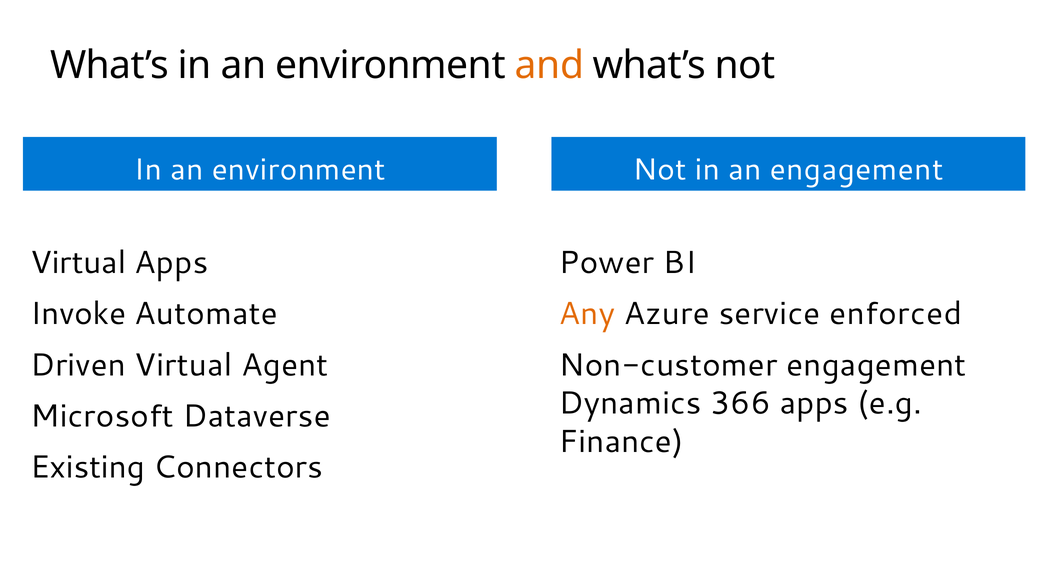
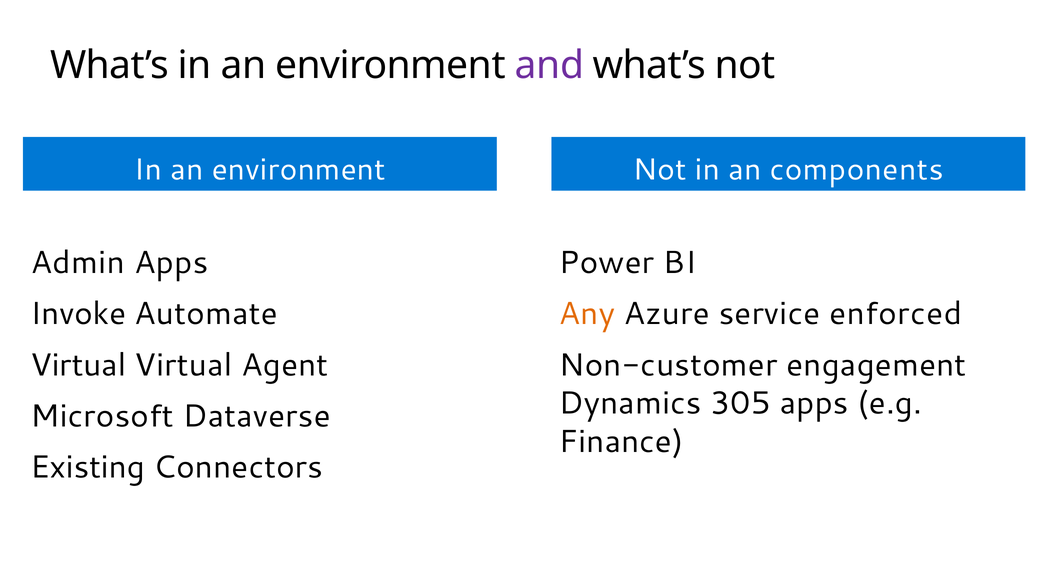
and colour: orange -> purple
an engagement: engagement -> components
Virtual at (78, 263): Virtual -> Admin
Driven at (78, 365): Driven -> Virtual
366: 366 -> 305
